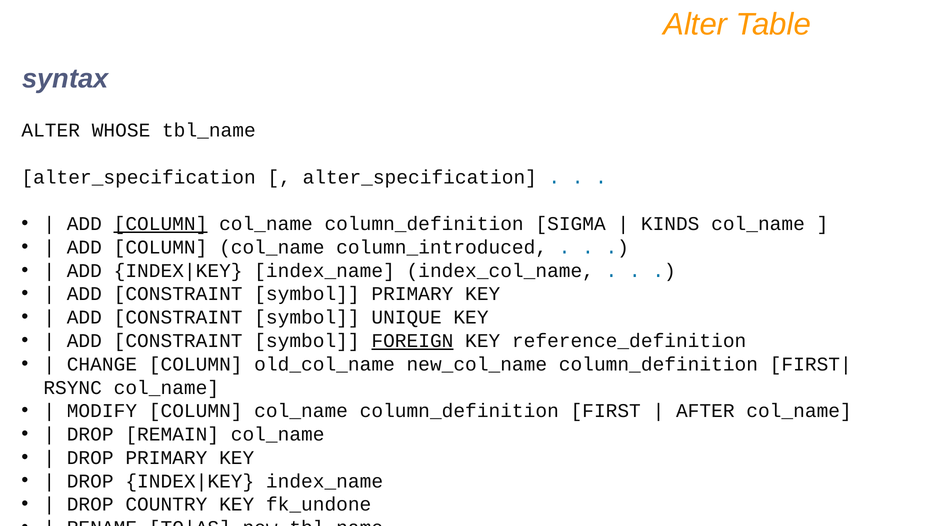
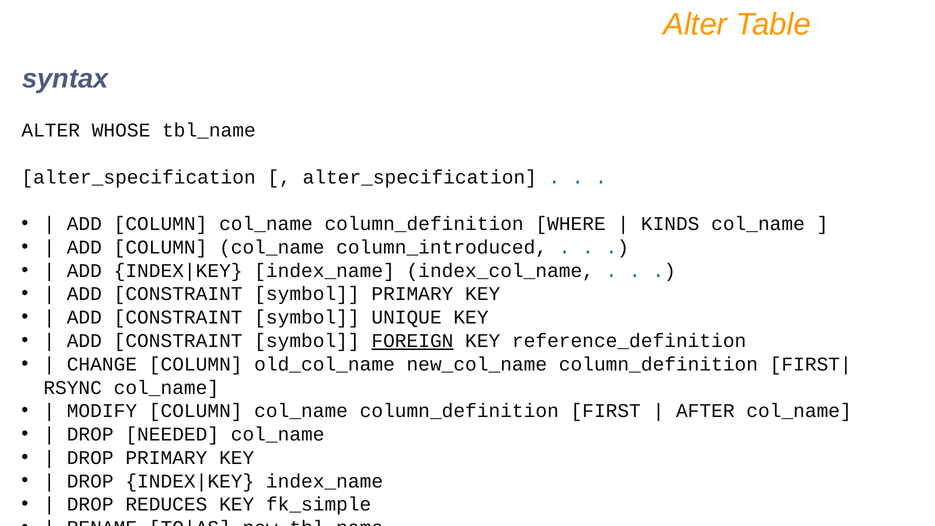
COLUMN at (161, 224) underline: present -> none
SIGMA: SIGMA -> WHERE
REMAIN: REMAIN -> NEEDED
COUNTRY: COUNTRY -> REDUCES
fk_undone: fk_undone -> fk_simple
